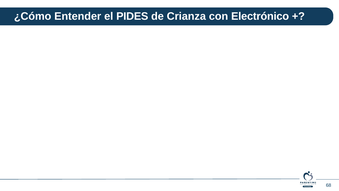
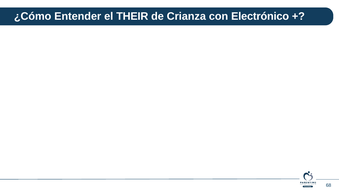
PIDES: PIDES -> THEIR
